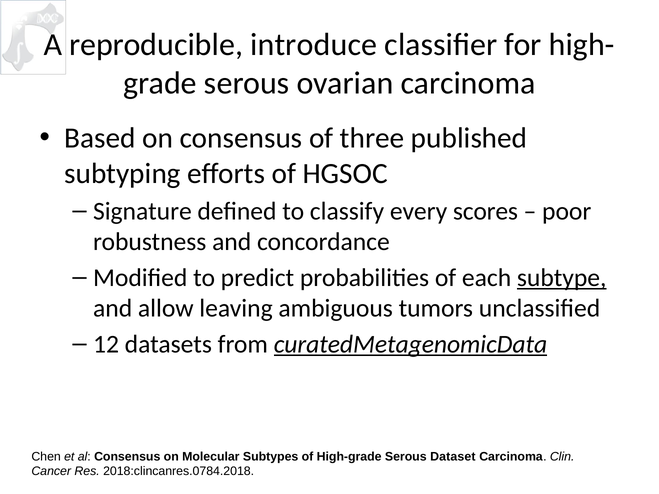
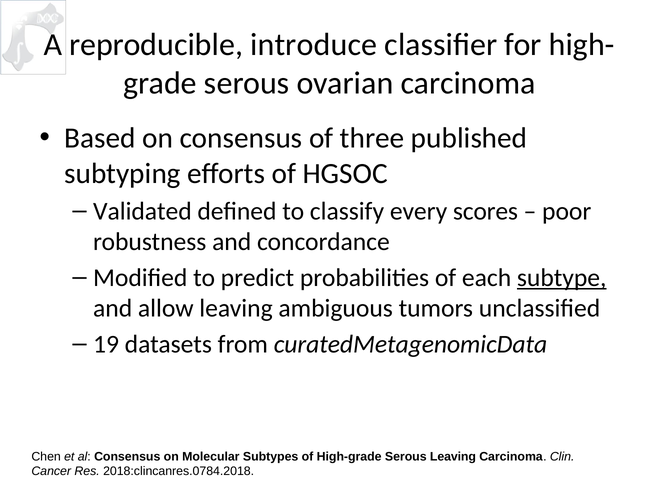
Signature: Signature -> Validated
12: 12 -> 19
curatedMetagenomicData underline: present -> none
Serous Dataset: Dataset -> Leaving
